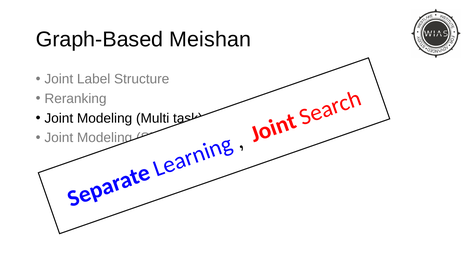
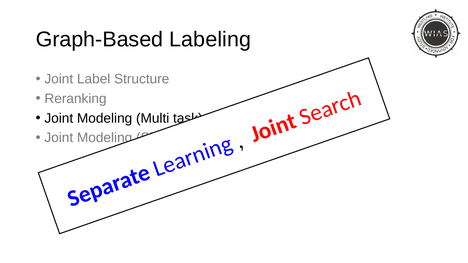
Meishan: Meishan -> Labeling
